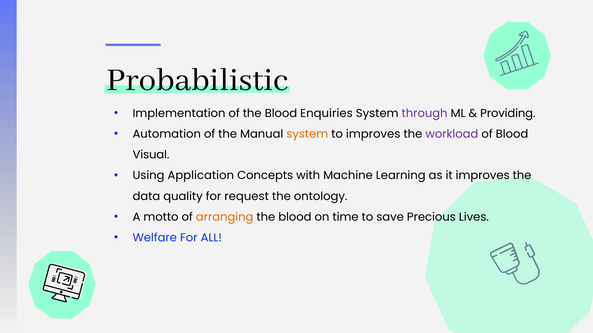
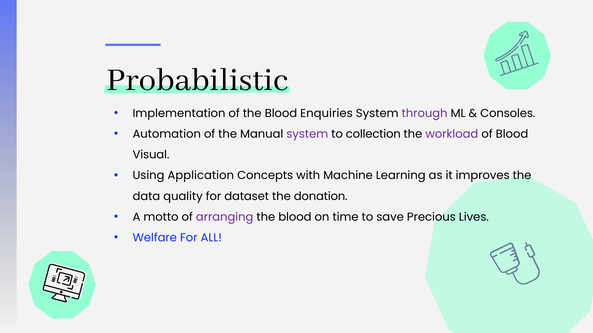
Providing: Providing -> Consoles
system at (307, 134) colour: orange -> purple
to improves: improves -> collection
request: request -> dataset
ontology: ontology -> donation
arranging colour: orange -> purple
